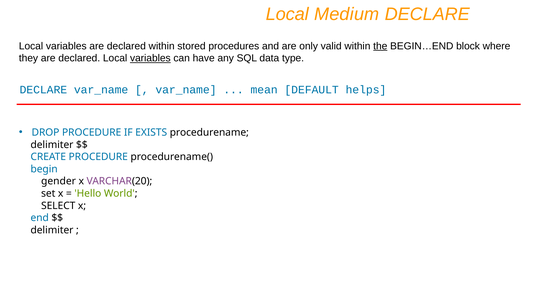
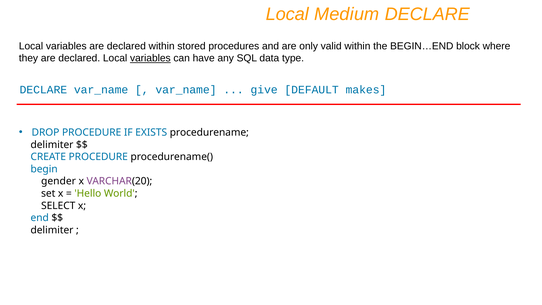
the underline: present -> none
mean: mean -> give
helps: helps -> makes
